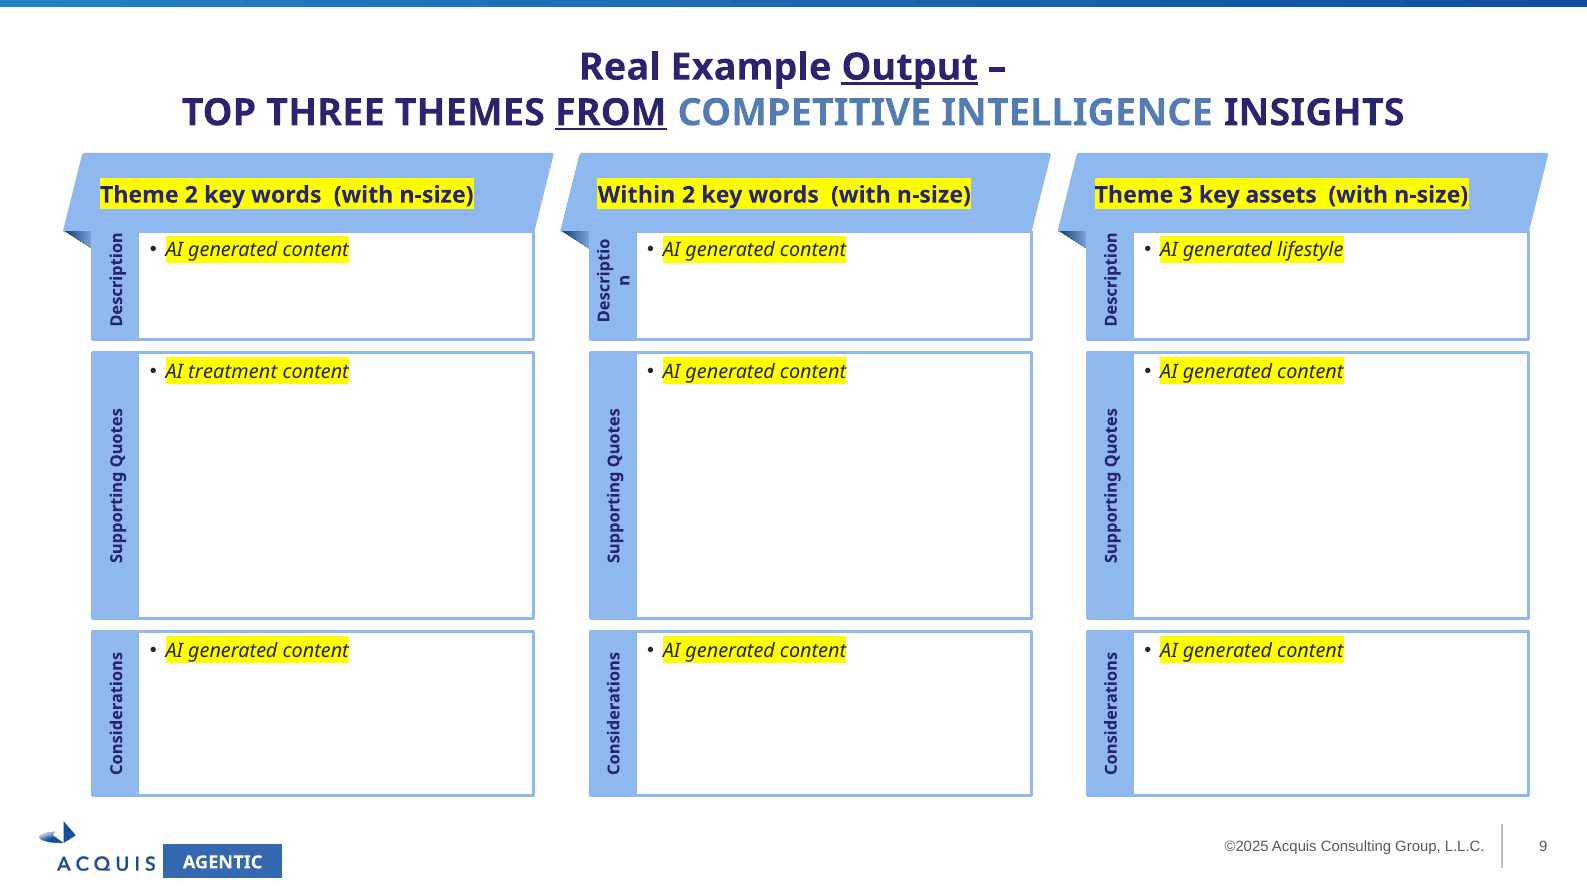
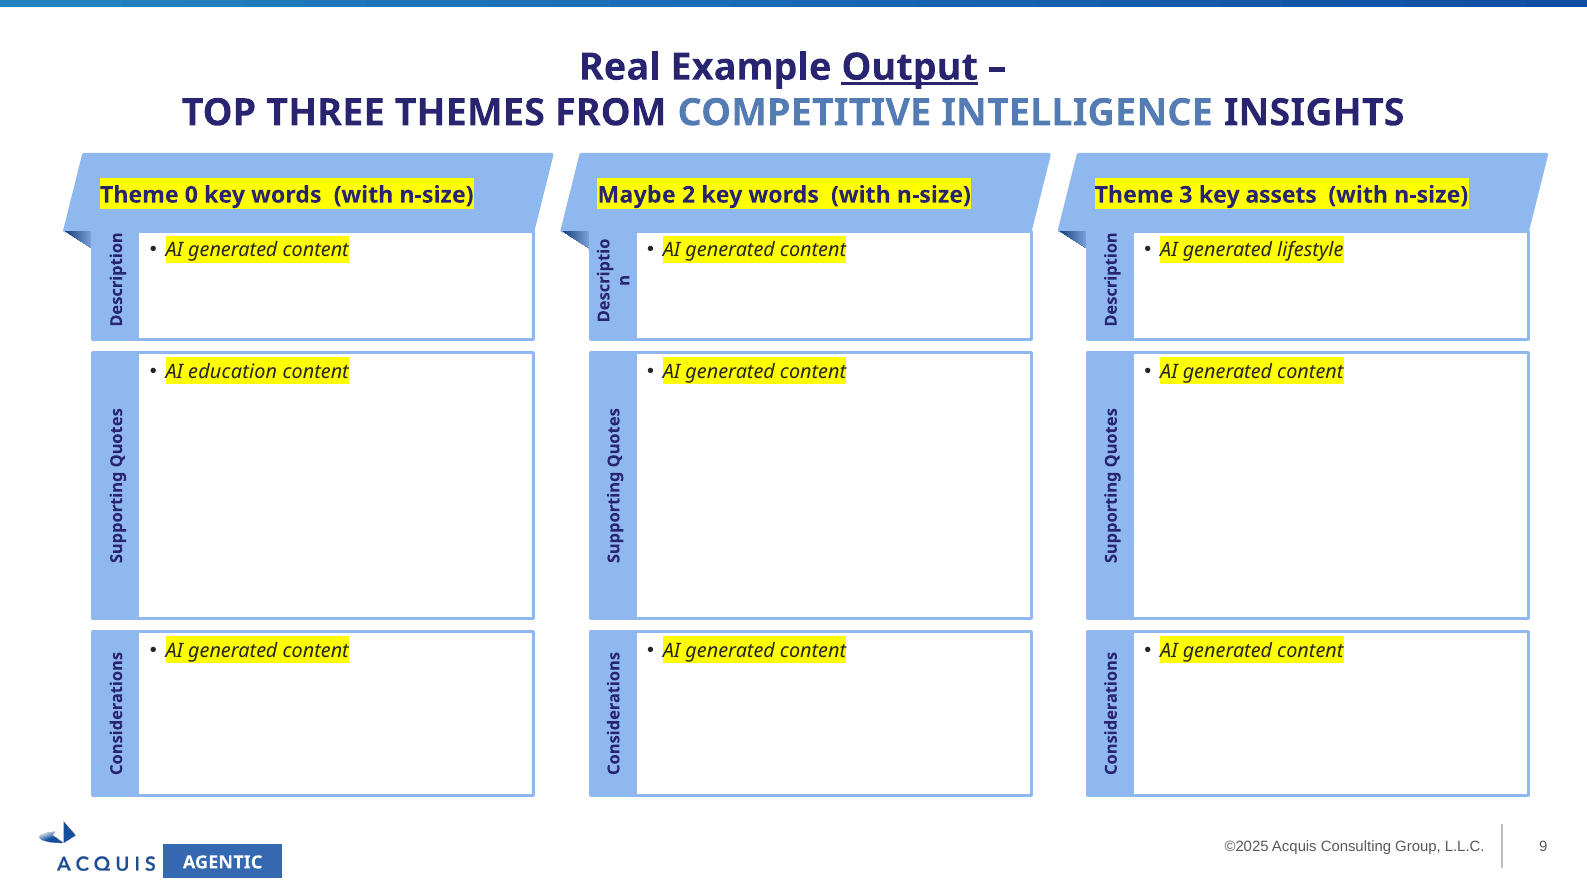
FROM underline: present -> none
Theme 2: 2 -> 0
Within: Within -> Maybe
treatment: treatment -> education
